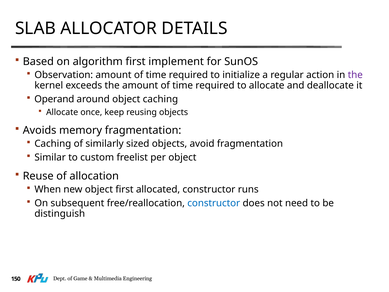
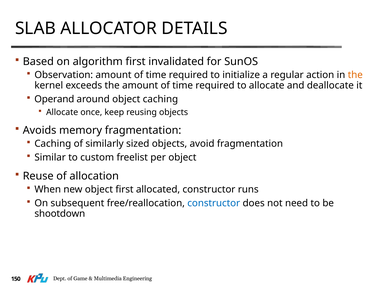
implement: implement -> invalidated
the at (355, 75) colour: purple -> orange
distinguish: distinguish -> shootdown
